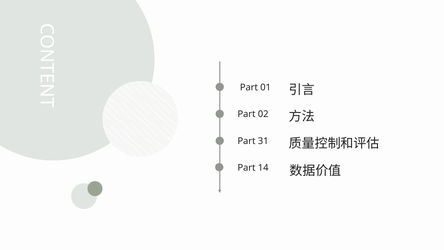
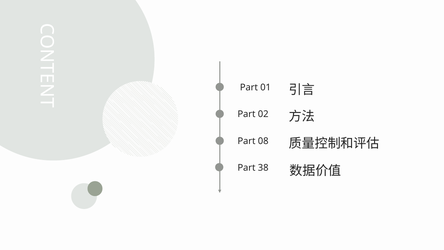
31: 31 -> 08
14: 14 -> 38
